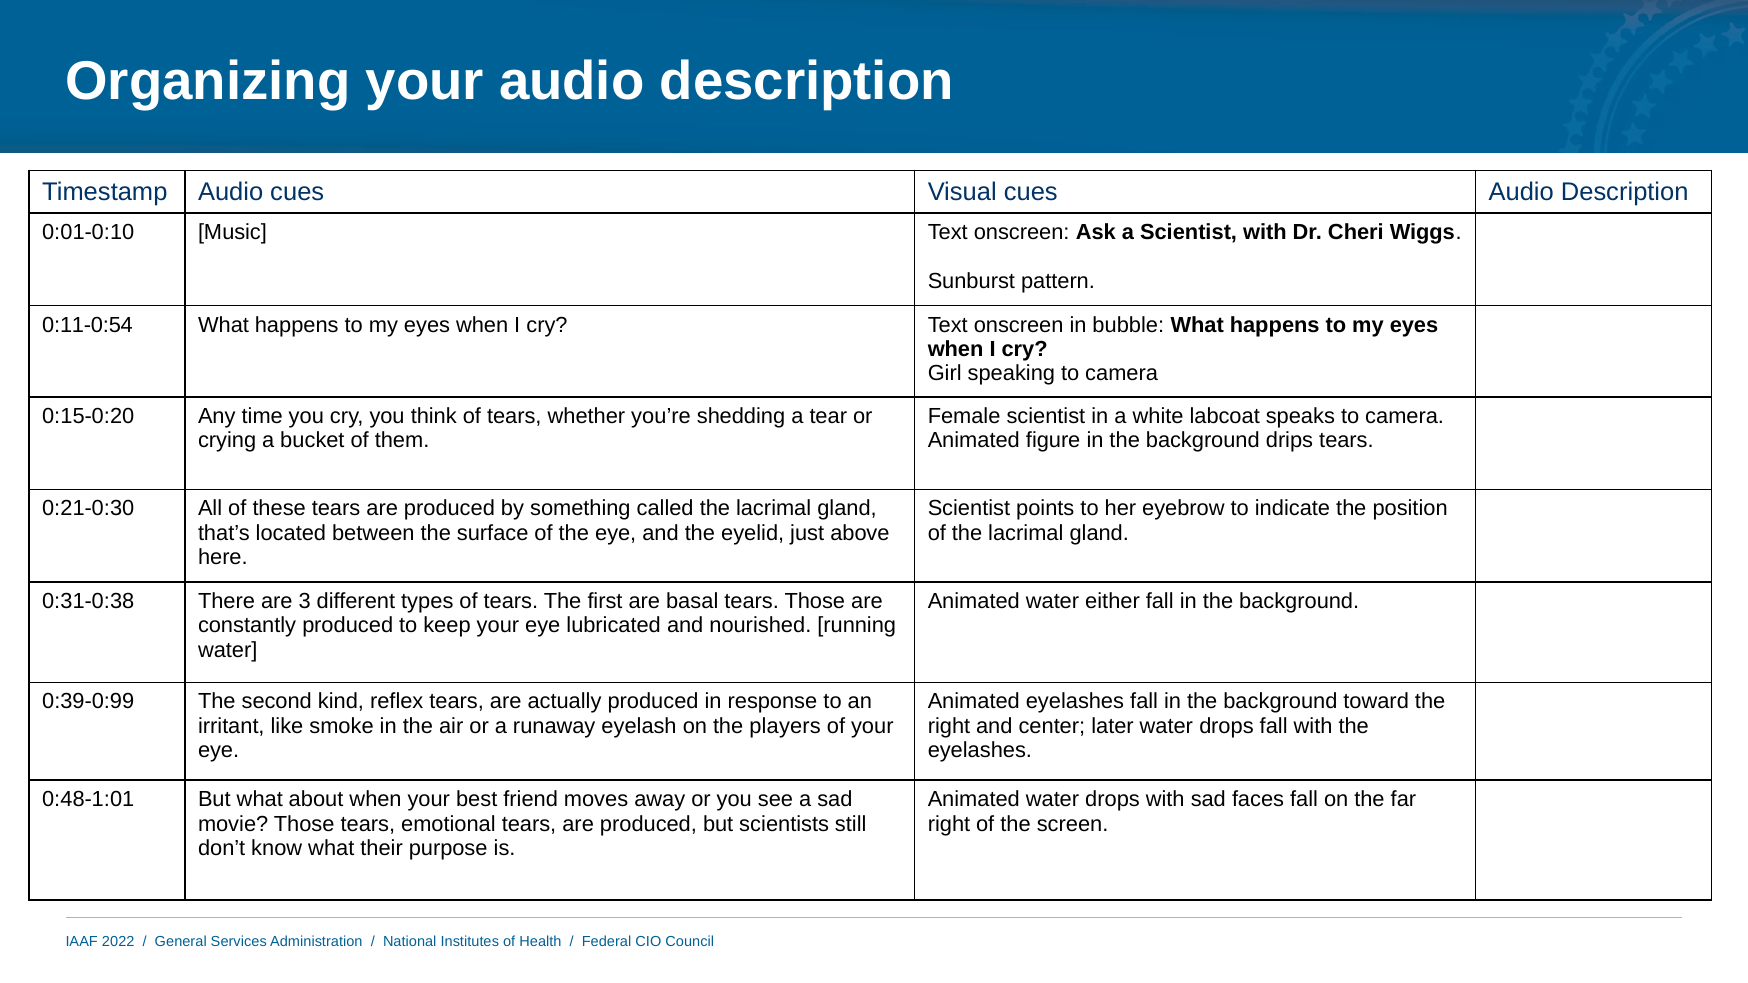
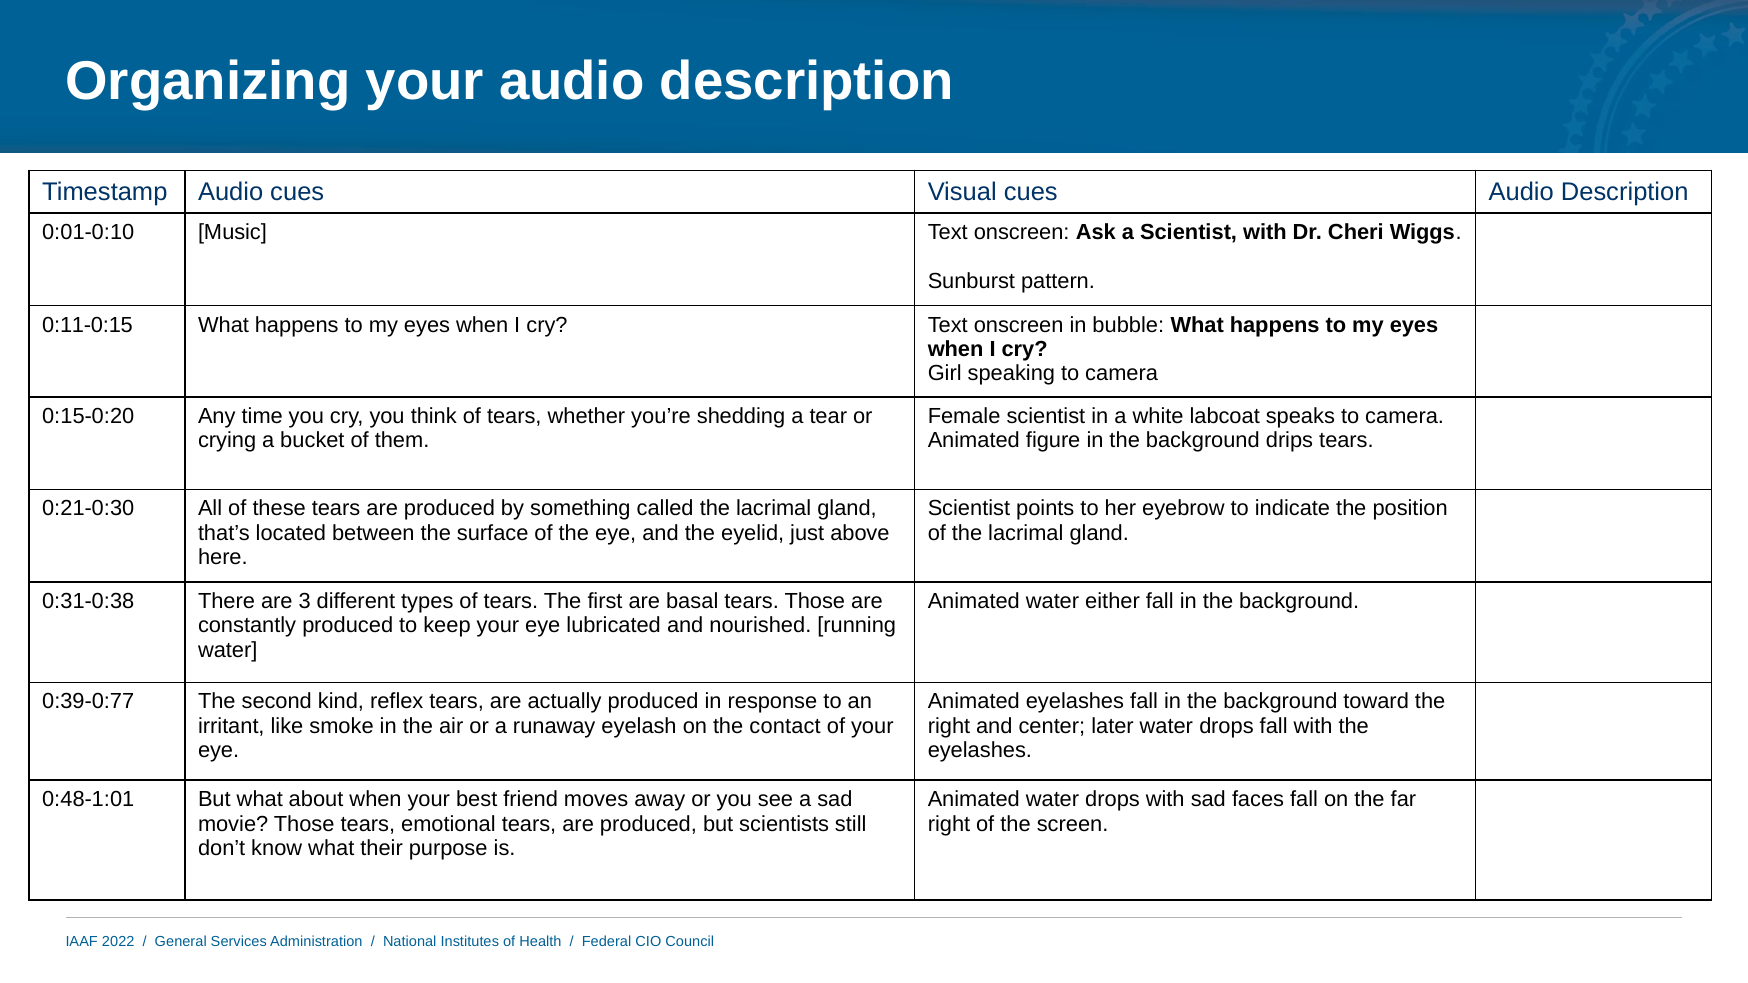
0:11-0:54: 0:11-0:54 -> 0:11-0:15
0:39-0:99: 0:39-0:99 -> 0:39-0:77
players: players -> contact
